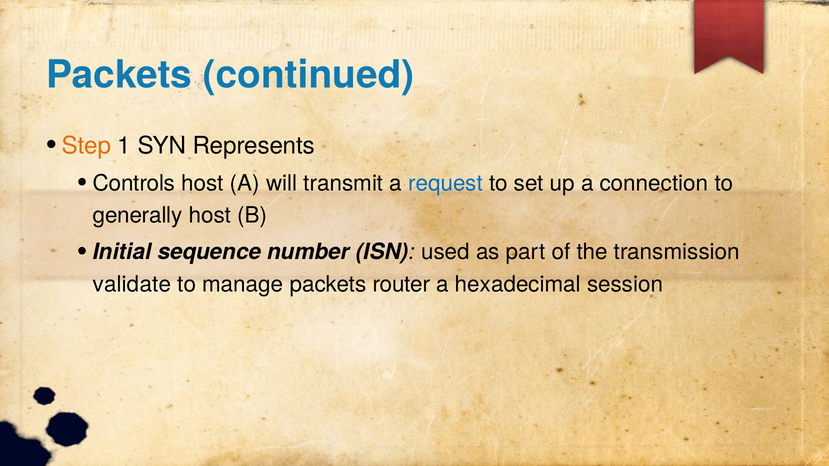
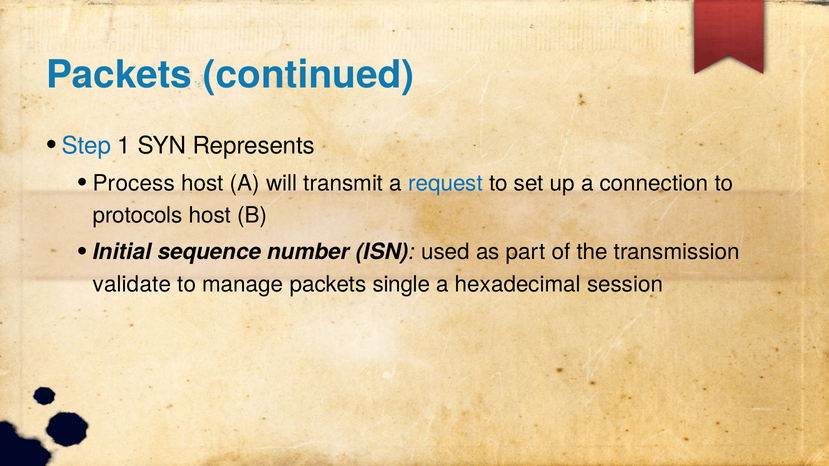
Step colour: orange -> blue
Controls: Controls -> Process
generally: generally -> protocols
router: router -> single
